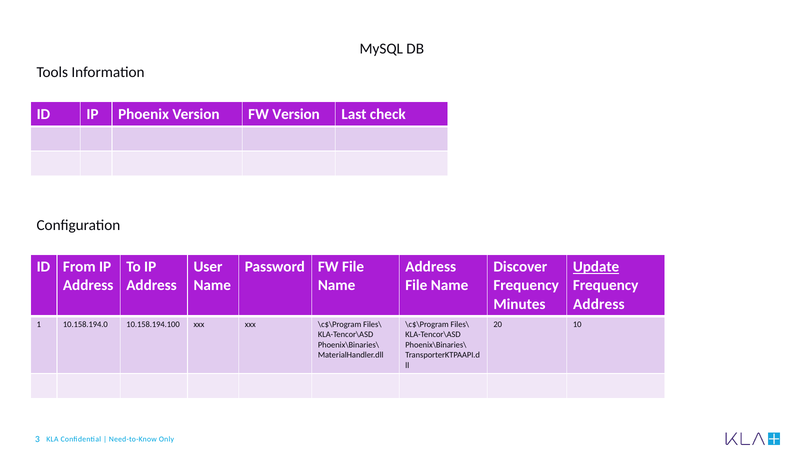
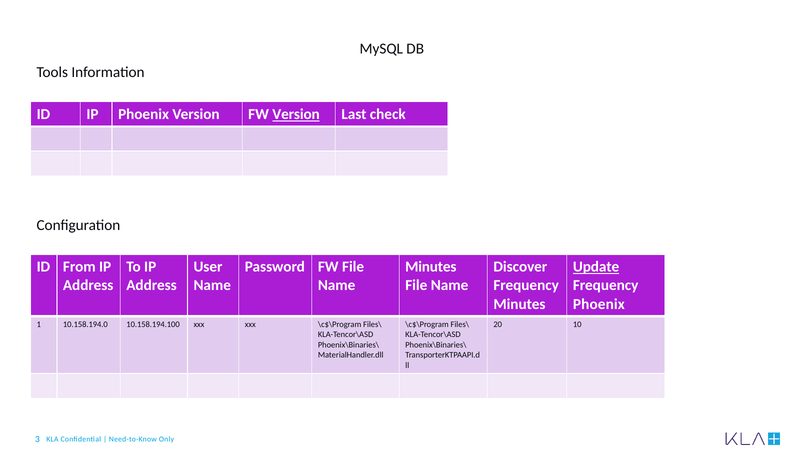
Version at (296, 114) underline: none -> present
Address at (431, 267): Address -> Minutes
Address at (599, 304): Address -> Phoenix
